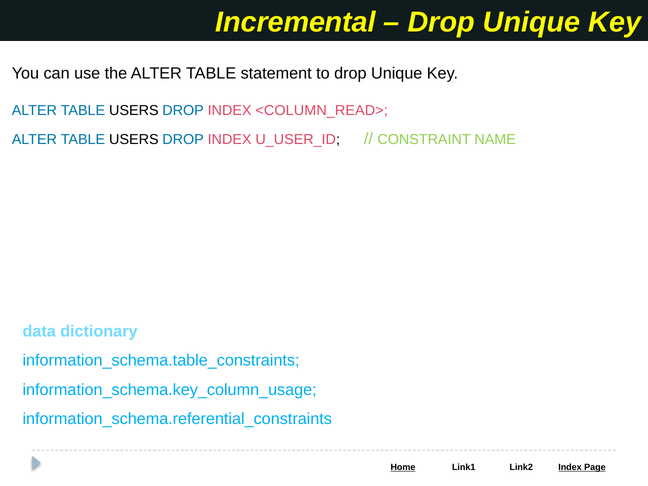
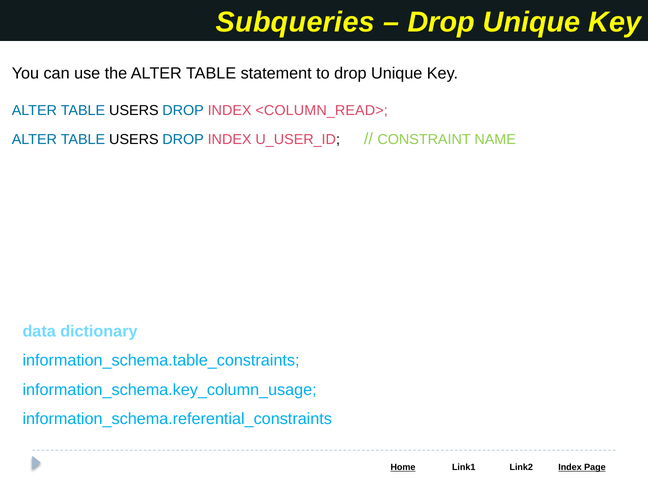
Incremental: Incremental -> Subqueries
